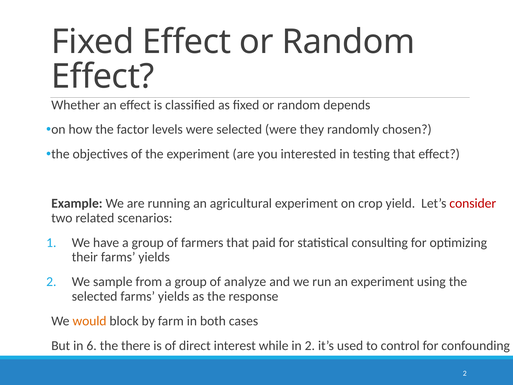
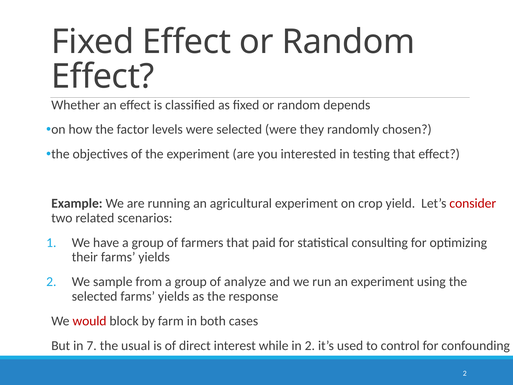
would colour: orange -> red
6: 6 -> 7
there: there -> usual
